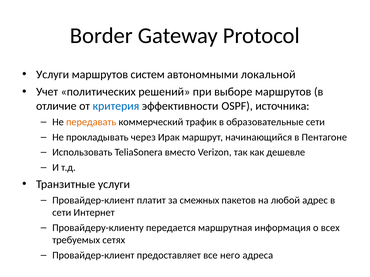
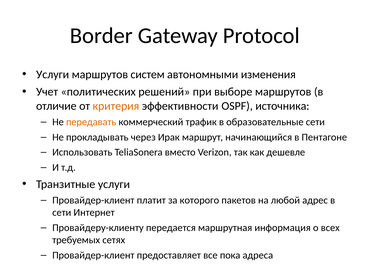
локальной: локальной -> изменения
критерия colour: blue -> orange
смежных: смежных -> которого
него: него -> пока
